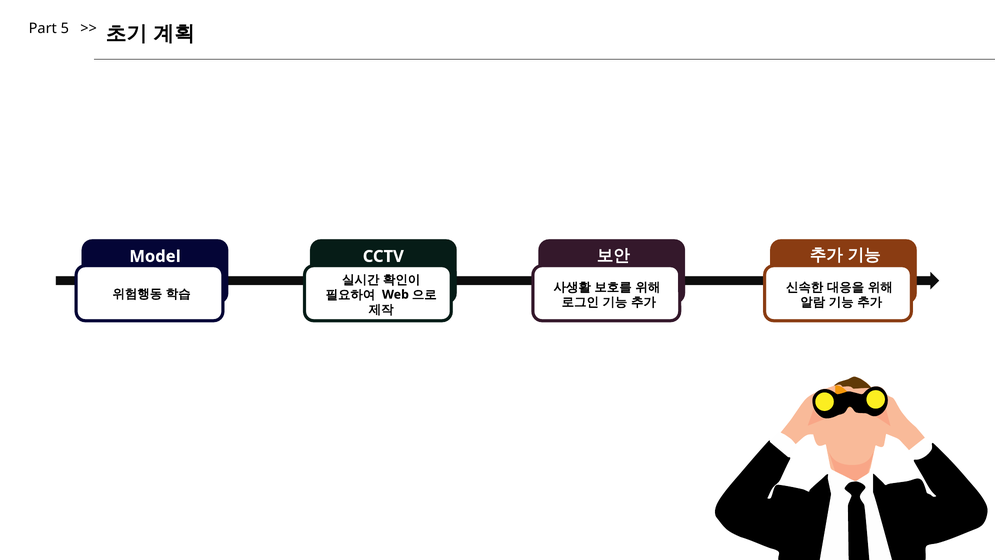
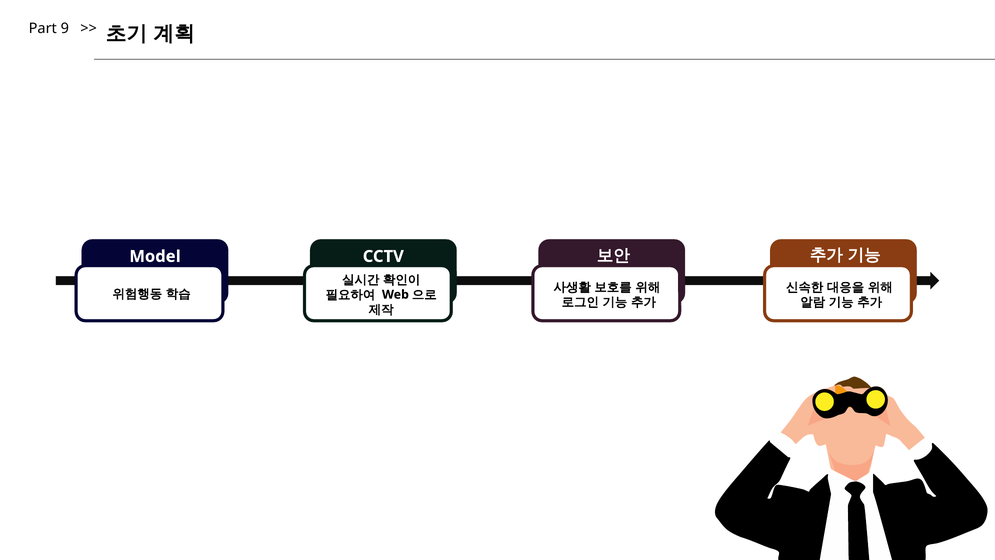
5: 5 -> 9
